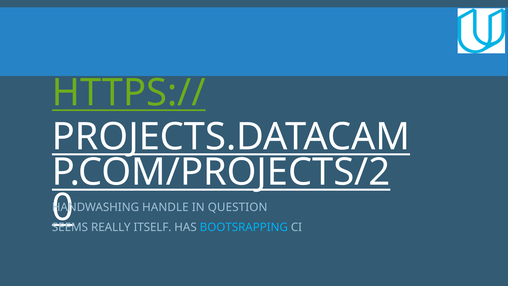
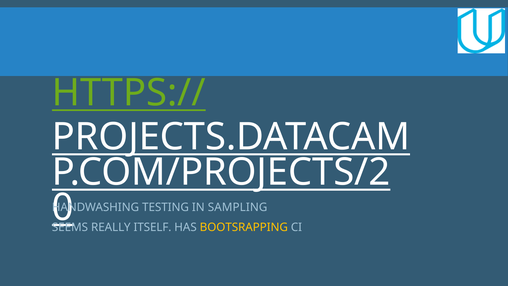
HANDLE: HANDLE -> TESTING
QUESTION: QUESTION -> SAMPLING
BOOTSRAPPING colour: light blue -> yellow
